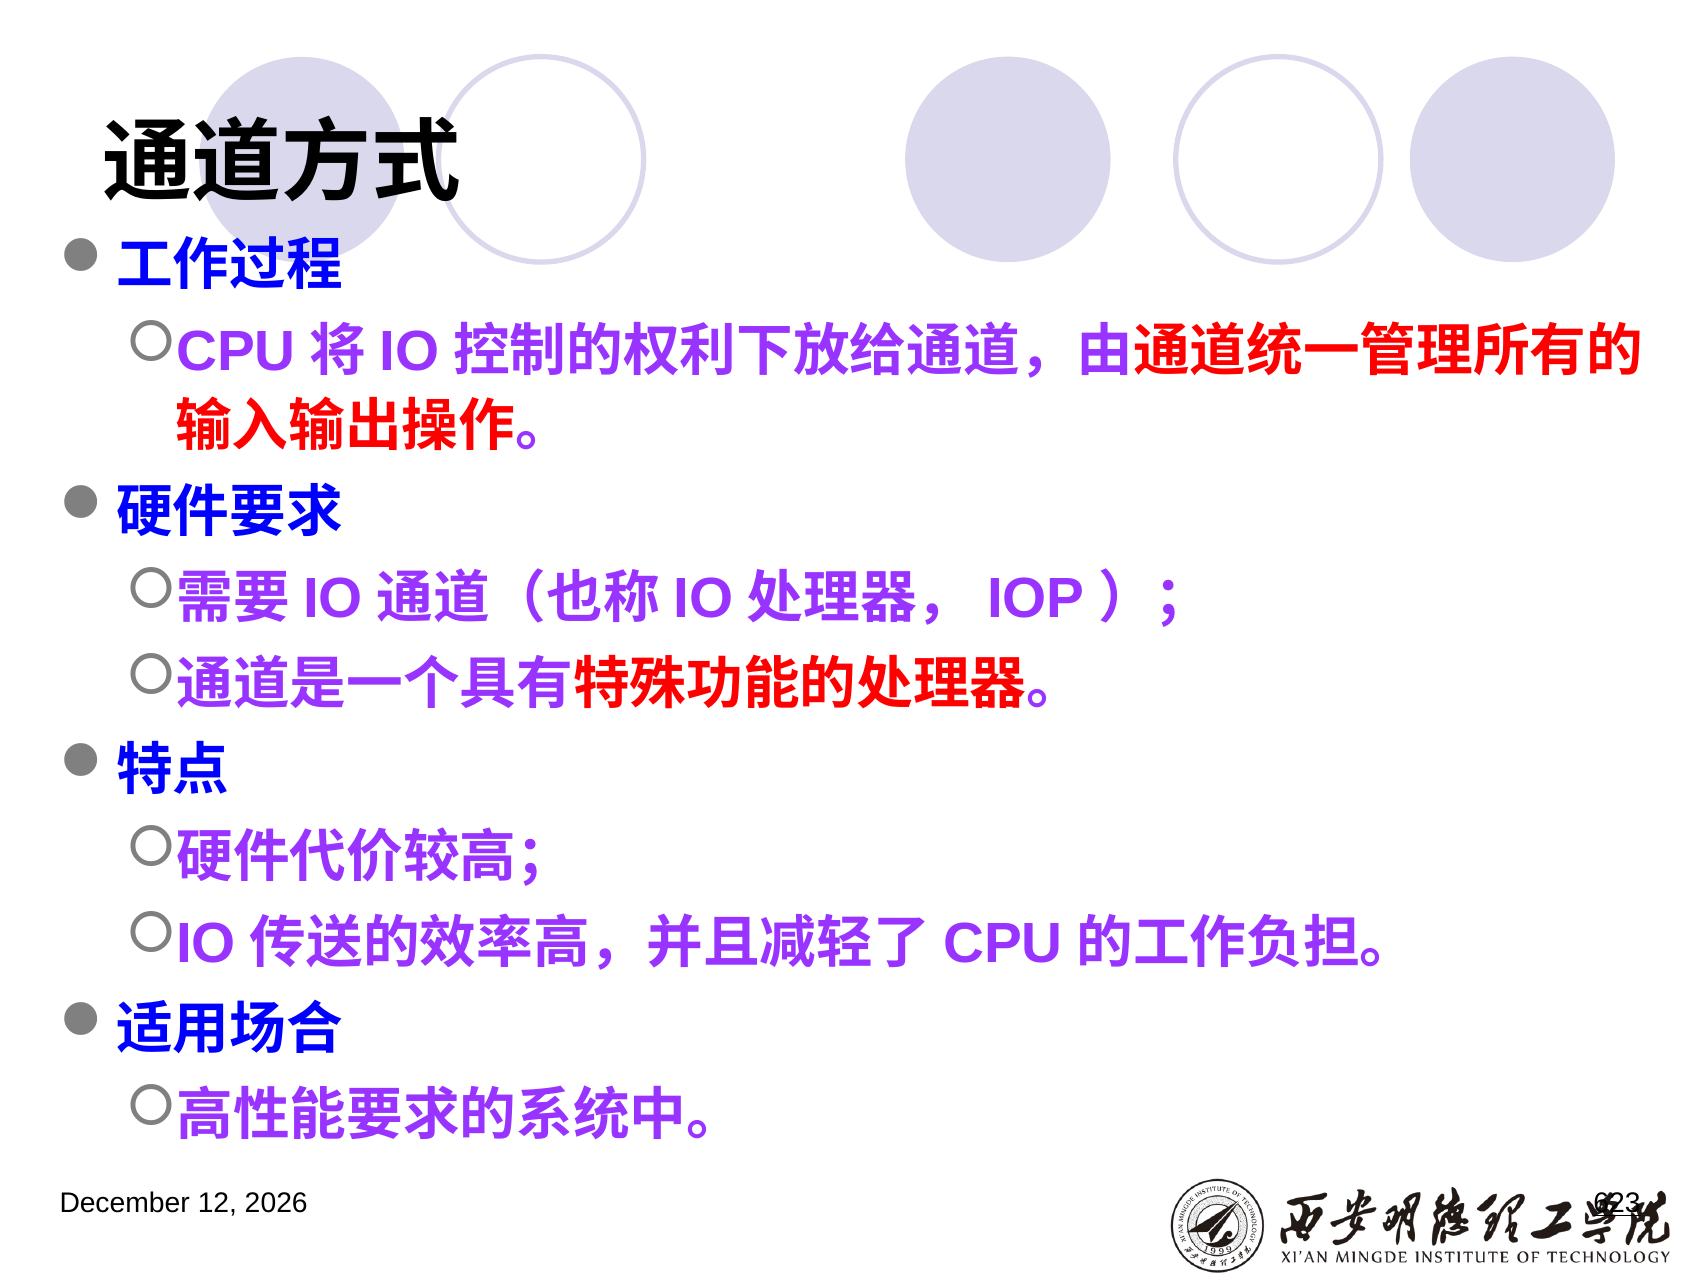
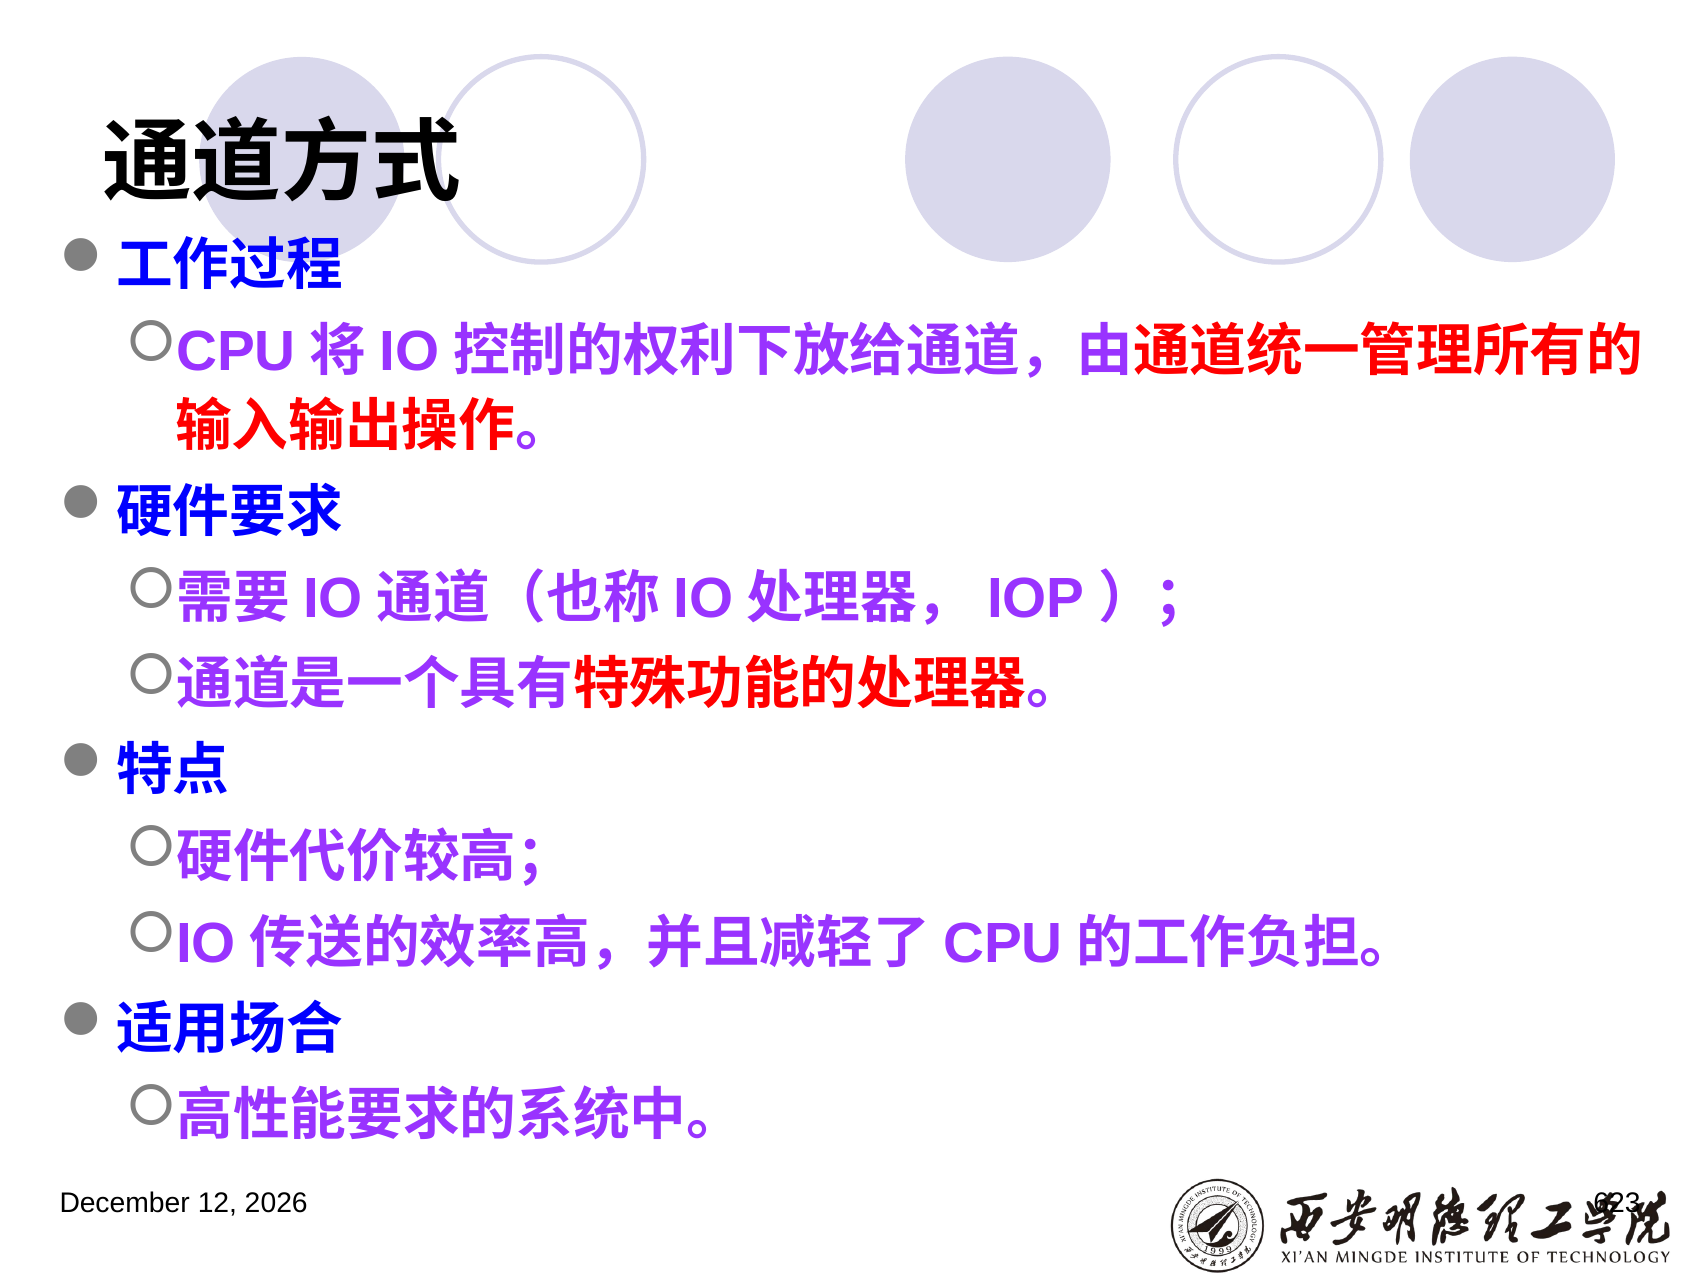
623 underline: present -> none
